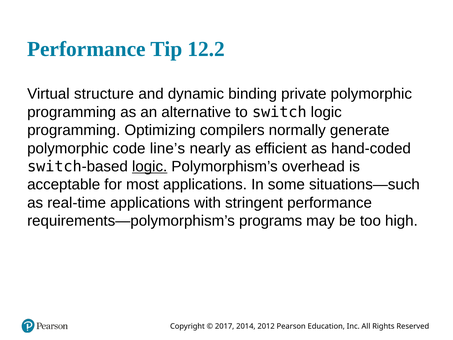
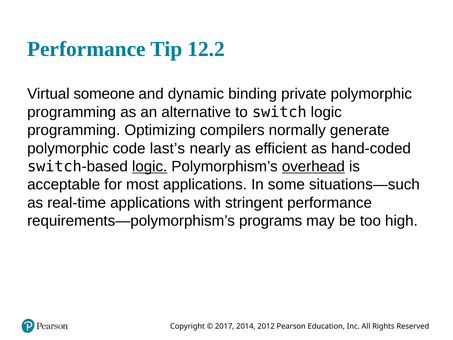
structure: structure -> someone
line’s: line’s -> last’s
overhead underline: none -> present
